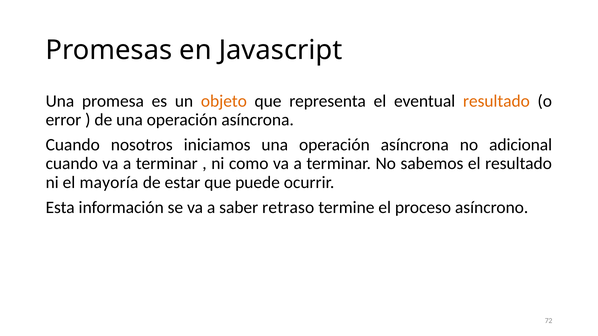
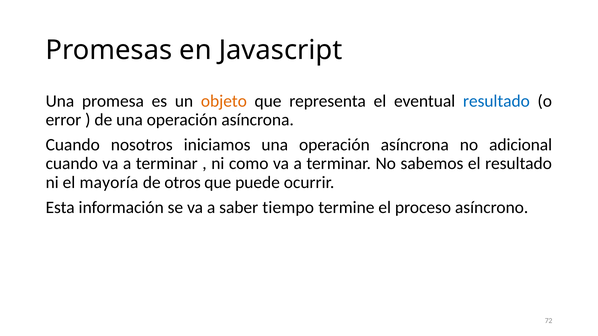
resultado at (496, 101) colour: orange -> blue
estar: estar -> otros
retraso: retraso -> tiempo
